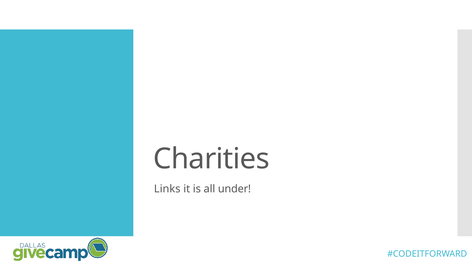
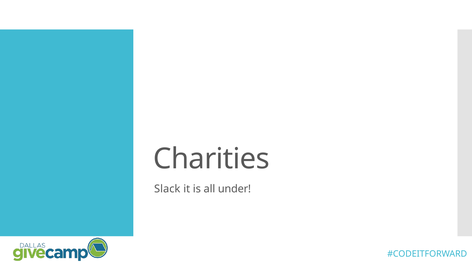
Links: Links -> Slack
